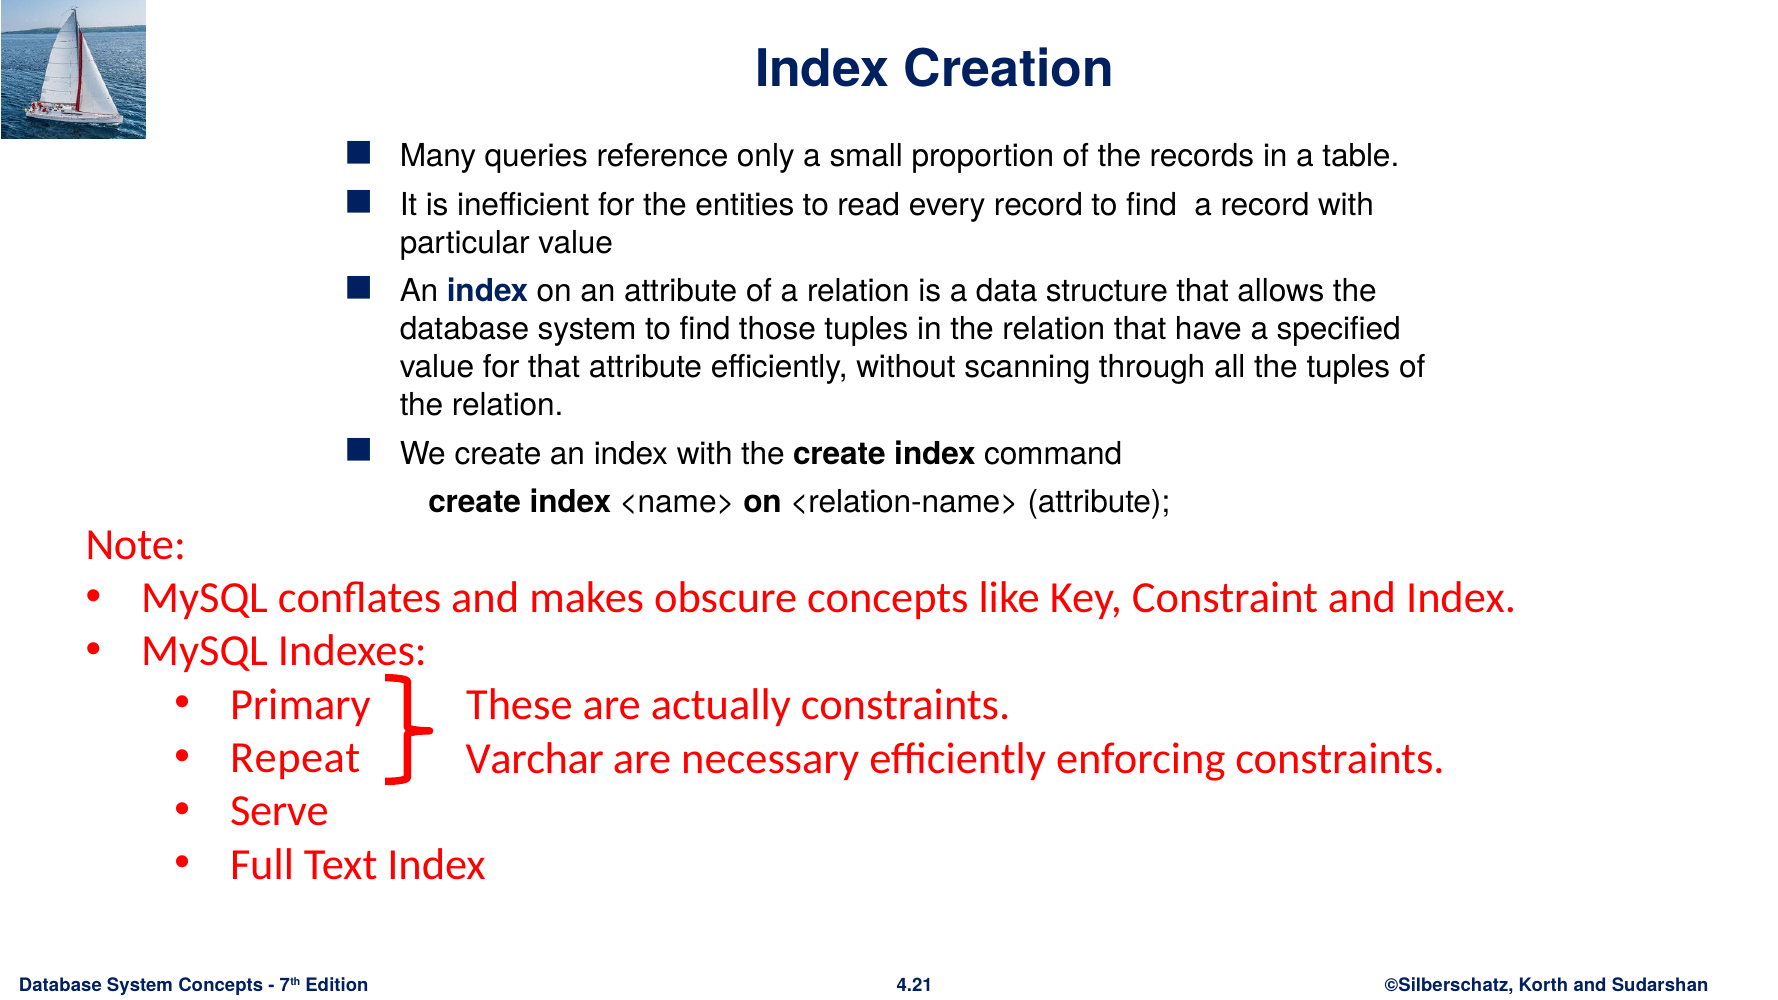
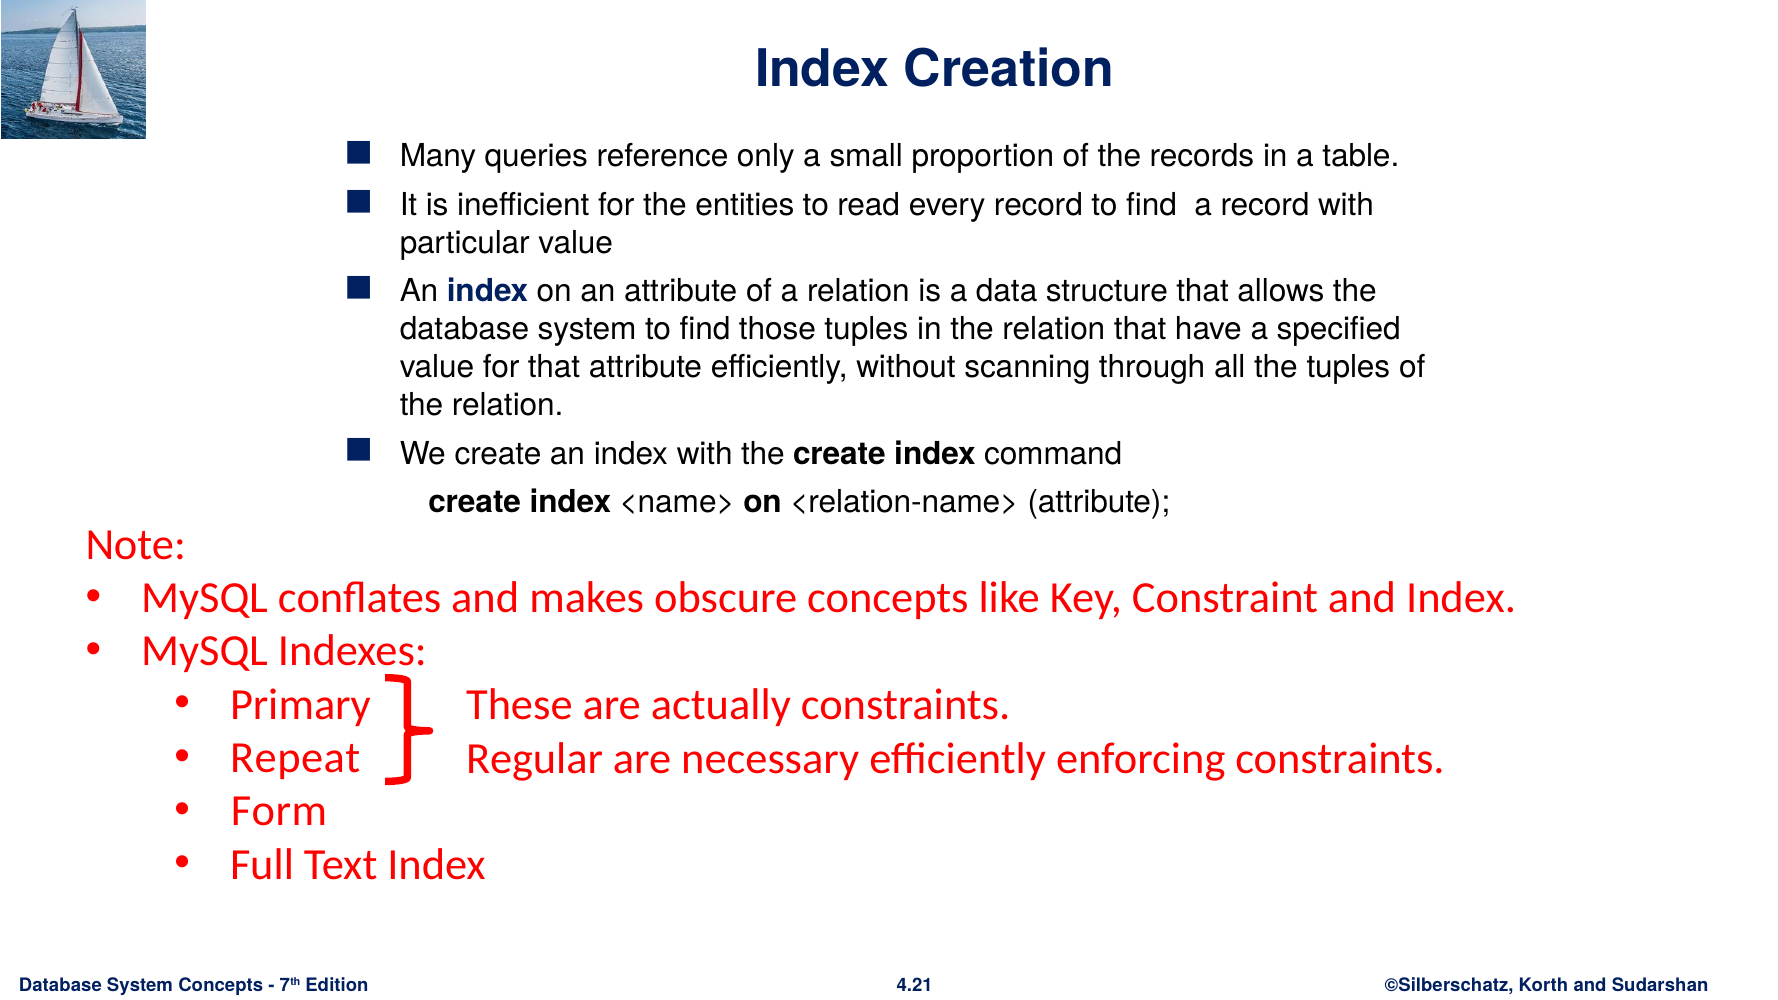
Varchar: Varchar -> Regular
Serve: Serve -> Form
